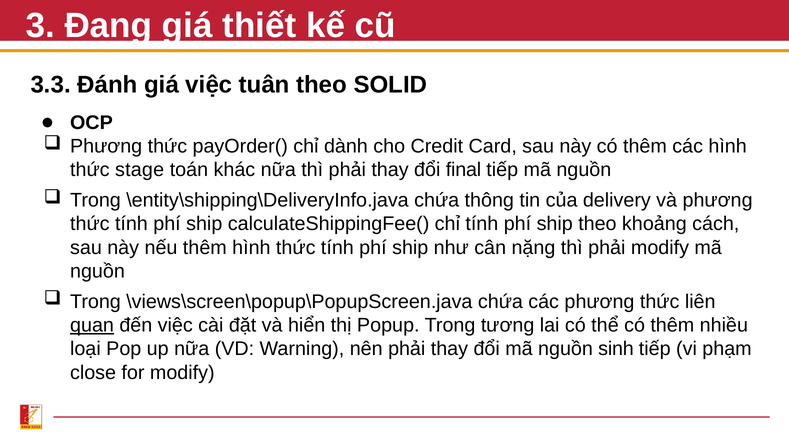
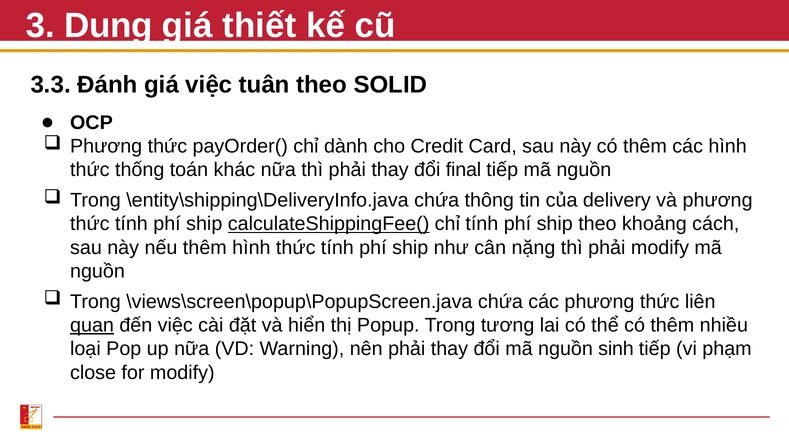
Đang: Đang -> Dung
stage: stage -> thống
calculateShippingFee( underline: none -> present
